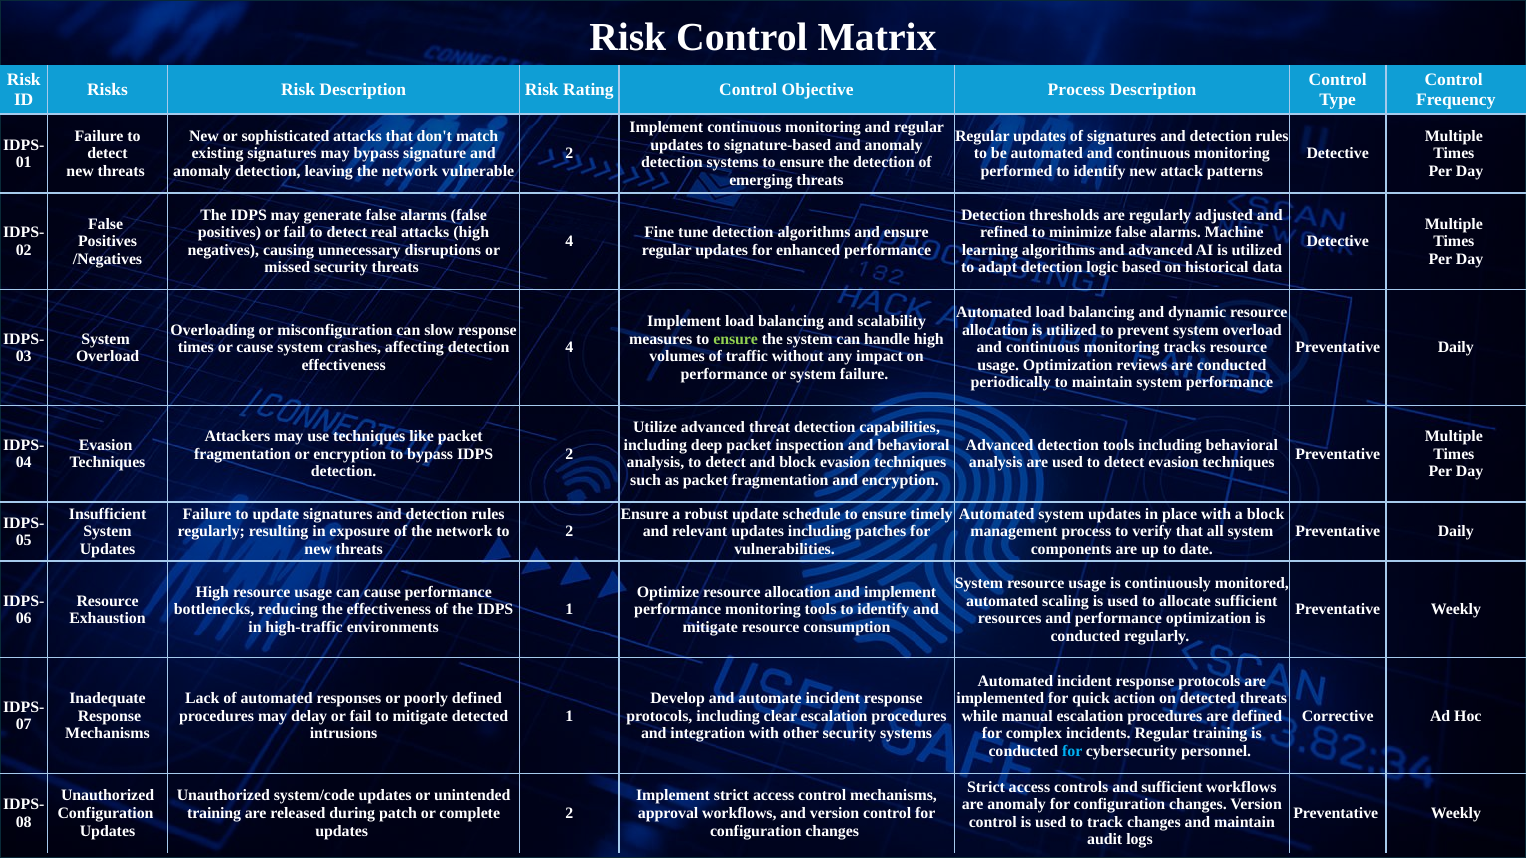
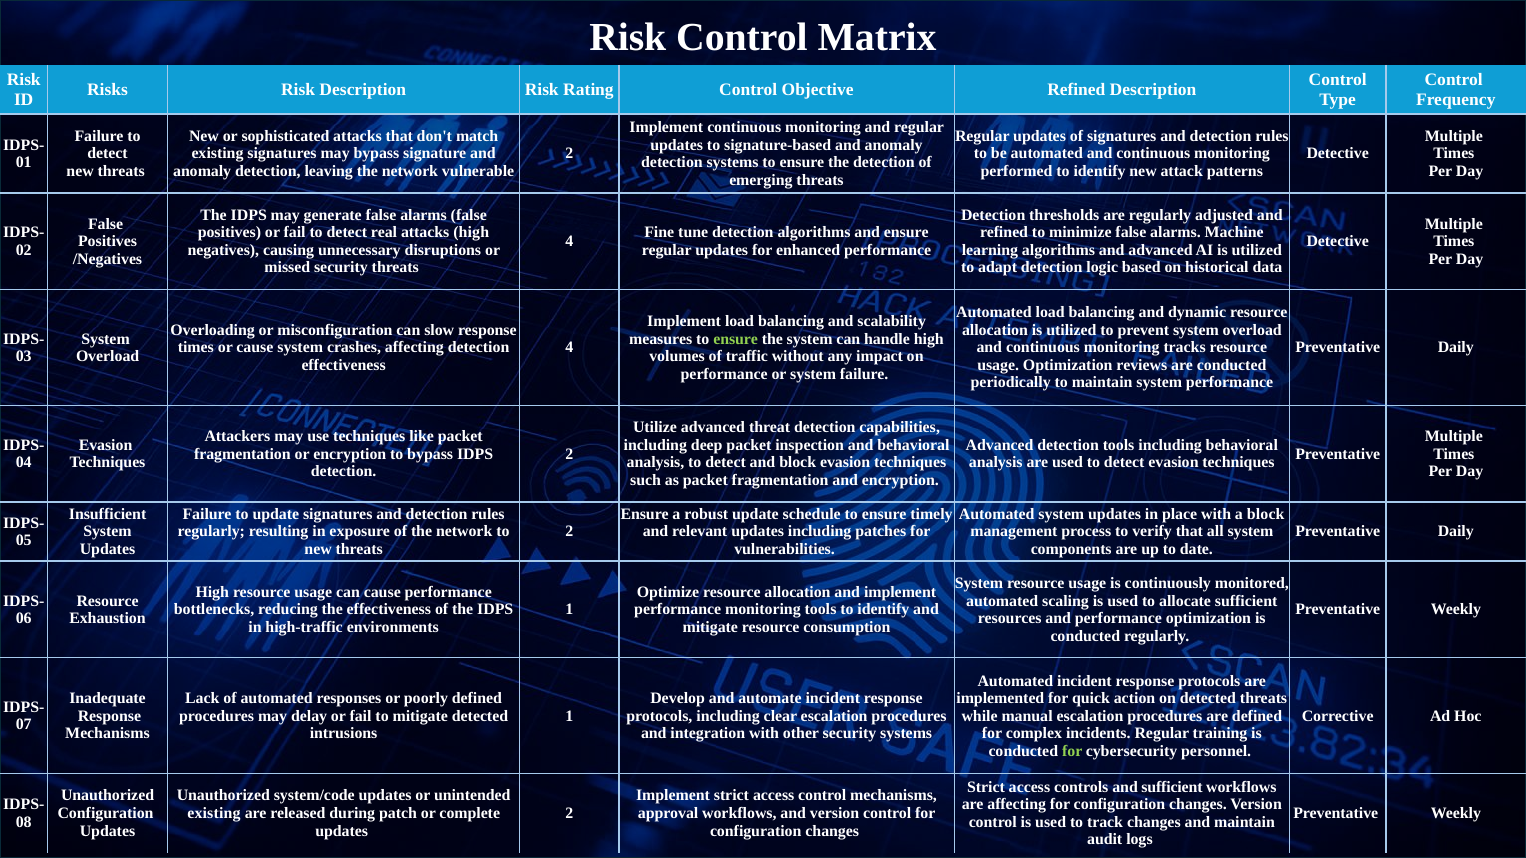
Objective Process: Process -> Refined
for at (1072, 751) colour: light blue -> light green
are anomaly: anomaly -> affecting
training at (214, 814): training -> existing
